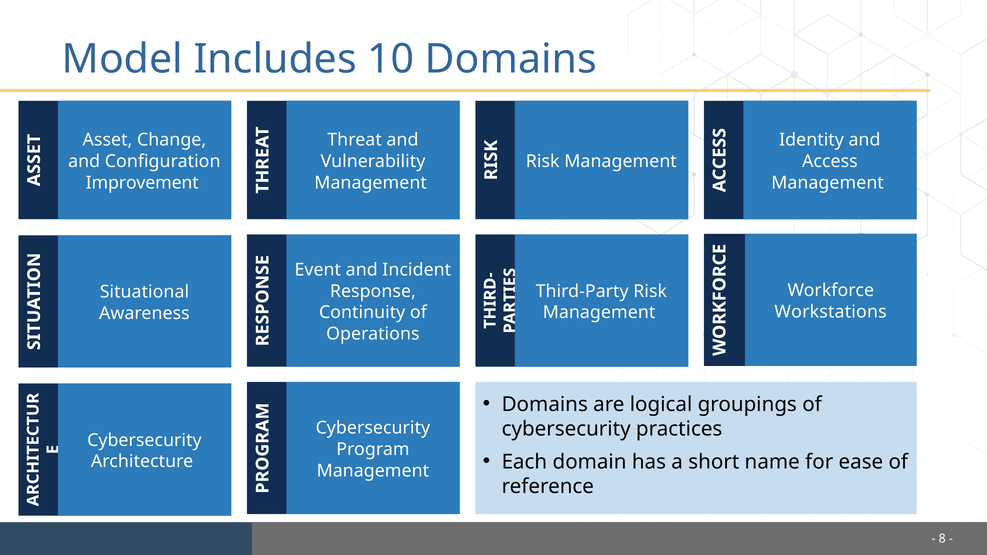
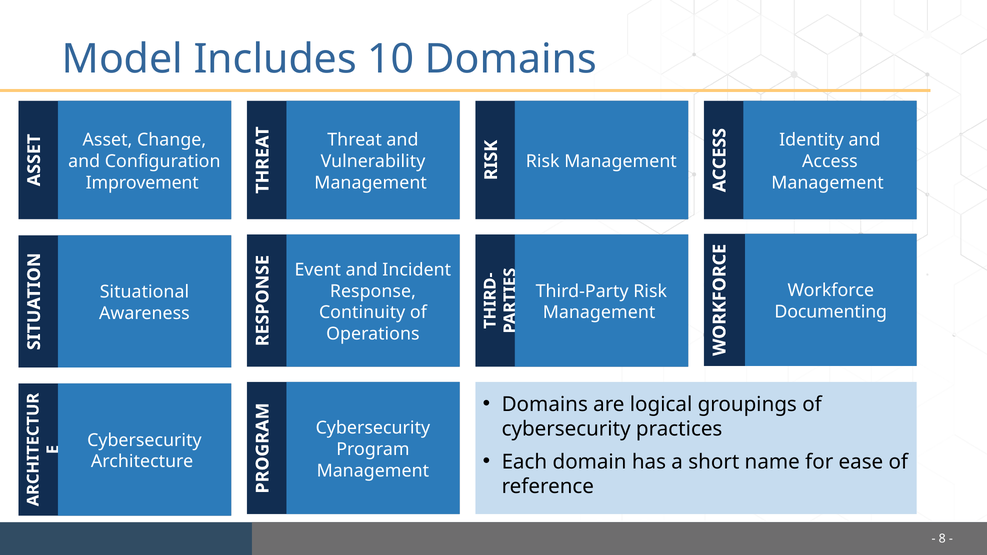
Workstations: Workstations -> Documenting
